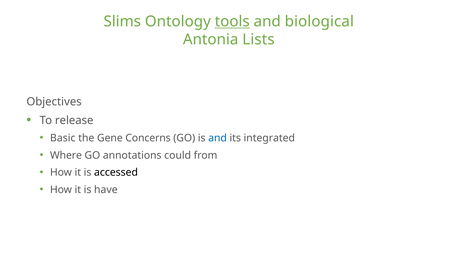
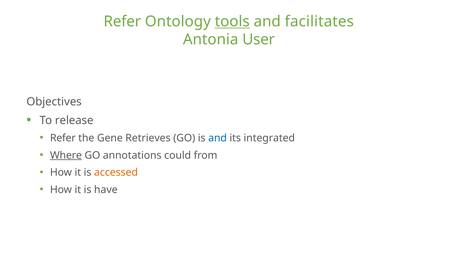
Slims at (122, 21): Slims -> Refer
biological: biological -> facilitates
Lists: Lists -> User
Basic at (63, 138): Basic -> Refer
Concerns: Concerns -> Retrieves
Where underline: none -> present
accessed colour: black -> orange
